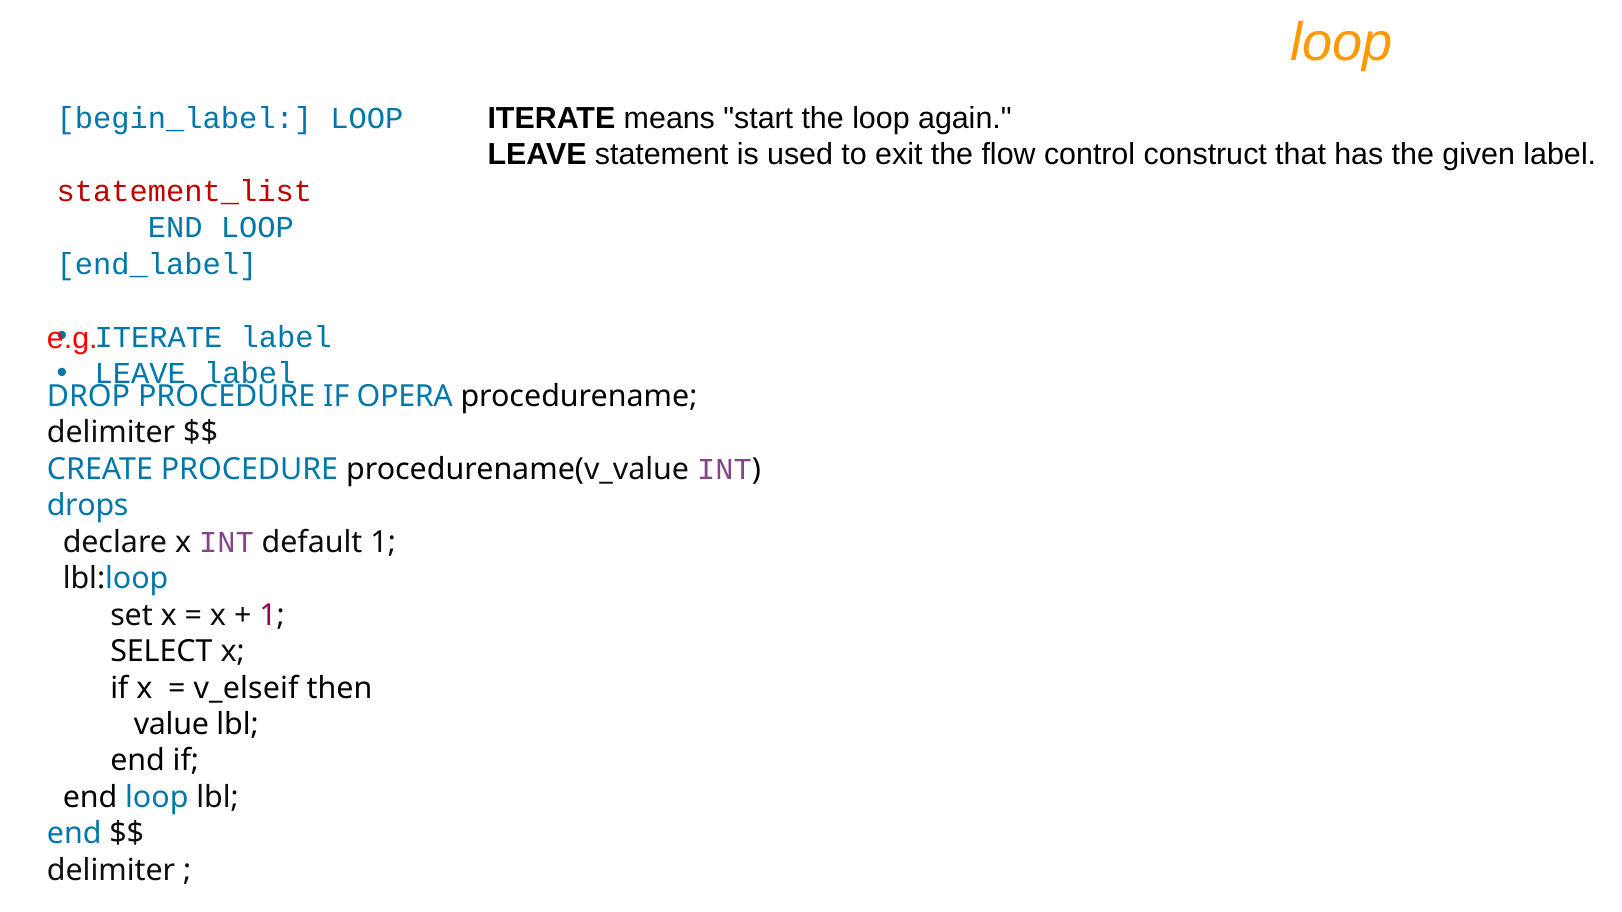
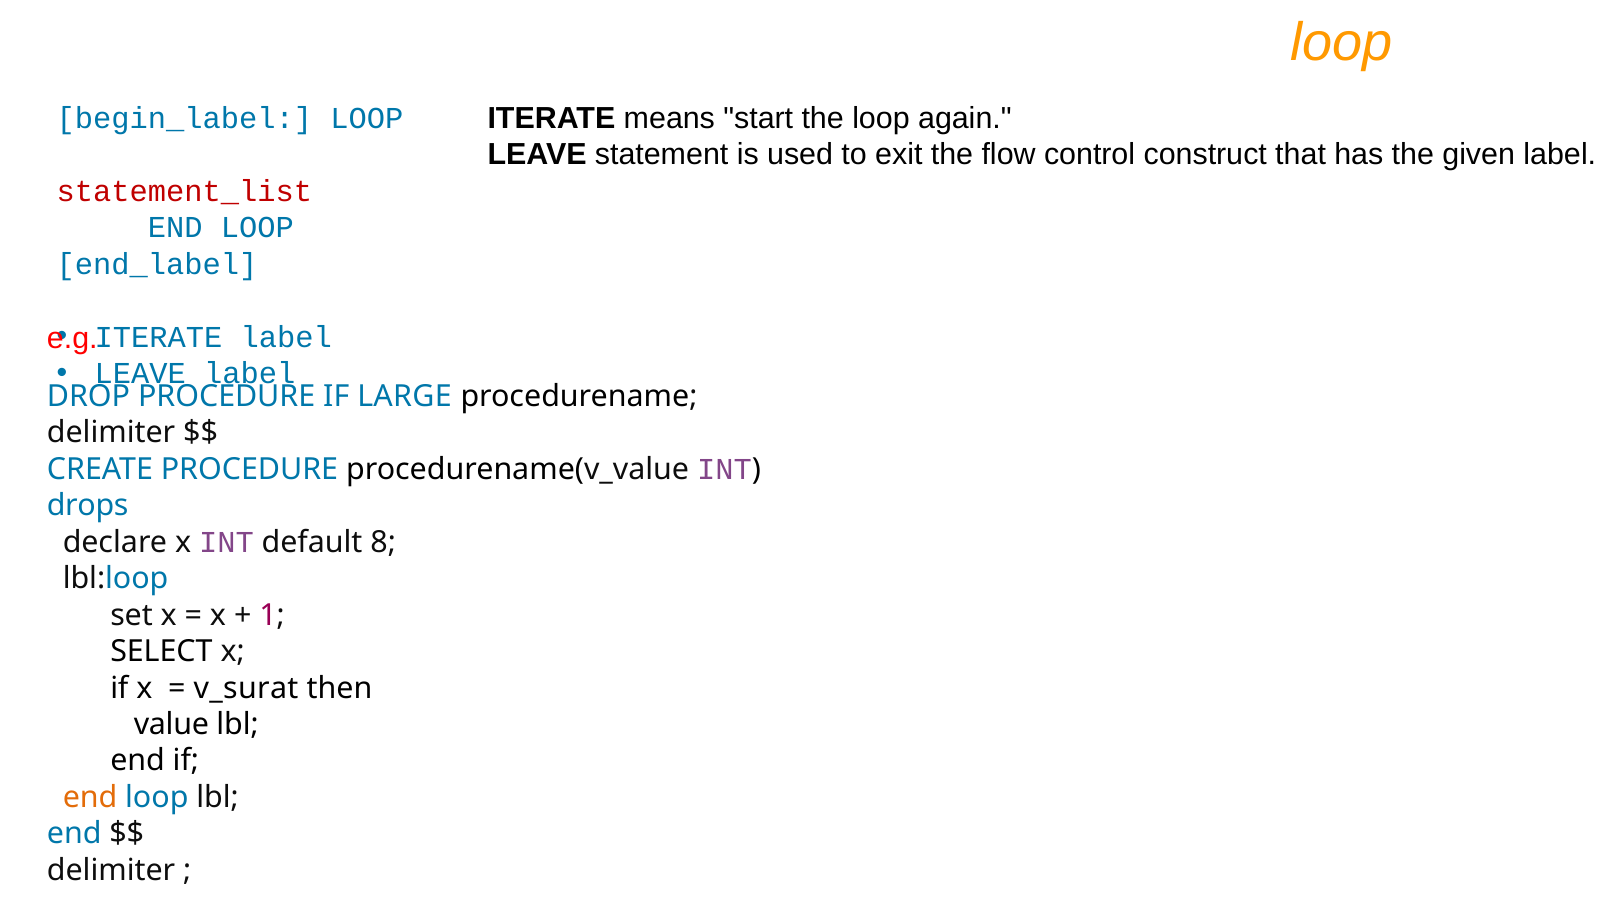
OPERA: OPERA -> LARGE
default 1: 1 -> 8
v_elseif: v_elseif -> v_surat
end at (90, 798) colour: black -> orange
